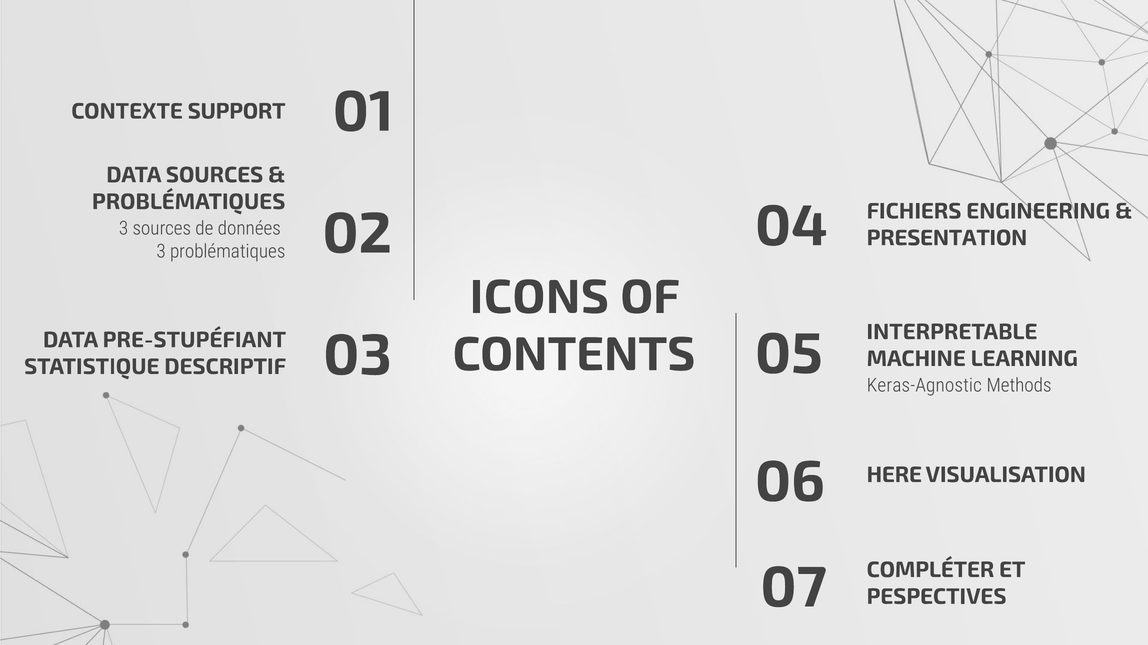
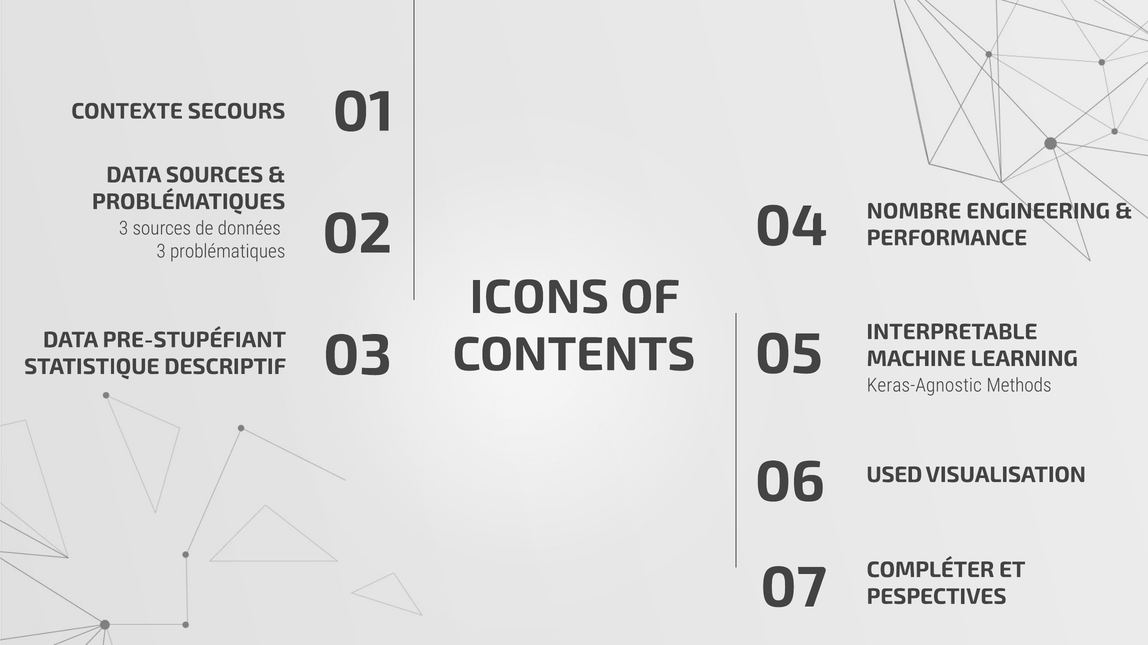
SUPPORT: SUPPORT -> SECOURS
FICHIERS: FICHIERS -> NOMBRE
PRESENTATION: PRESENTATION -> PERFORMANCE
HERE: HERE -> USED
